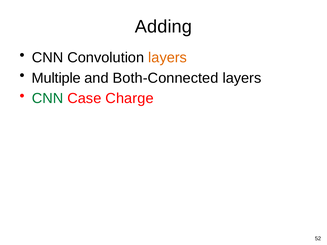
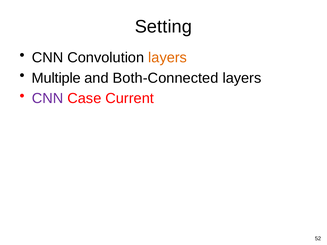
Adding: Adding -> Setting
CNN at (48, 98) colour: green -> purple
Charge: Charge -> Current
